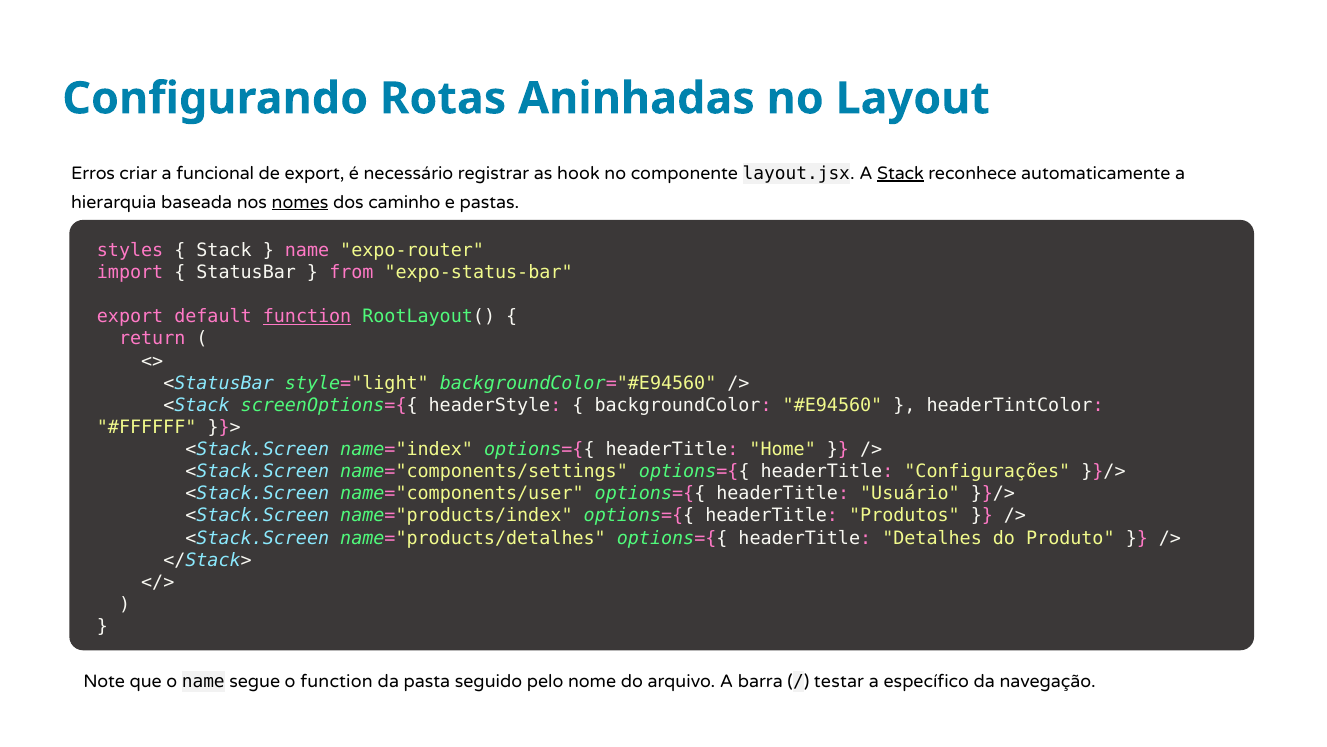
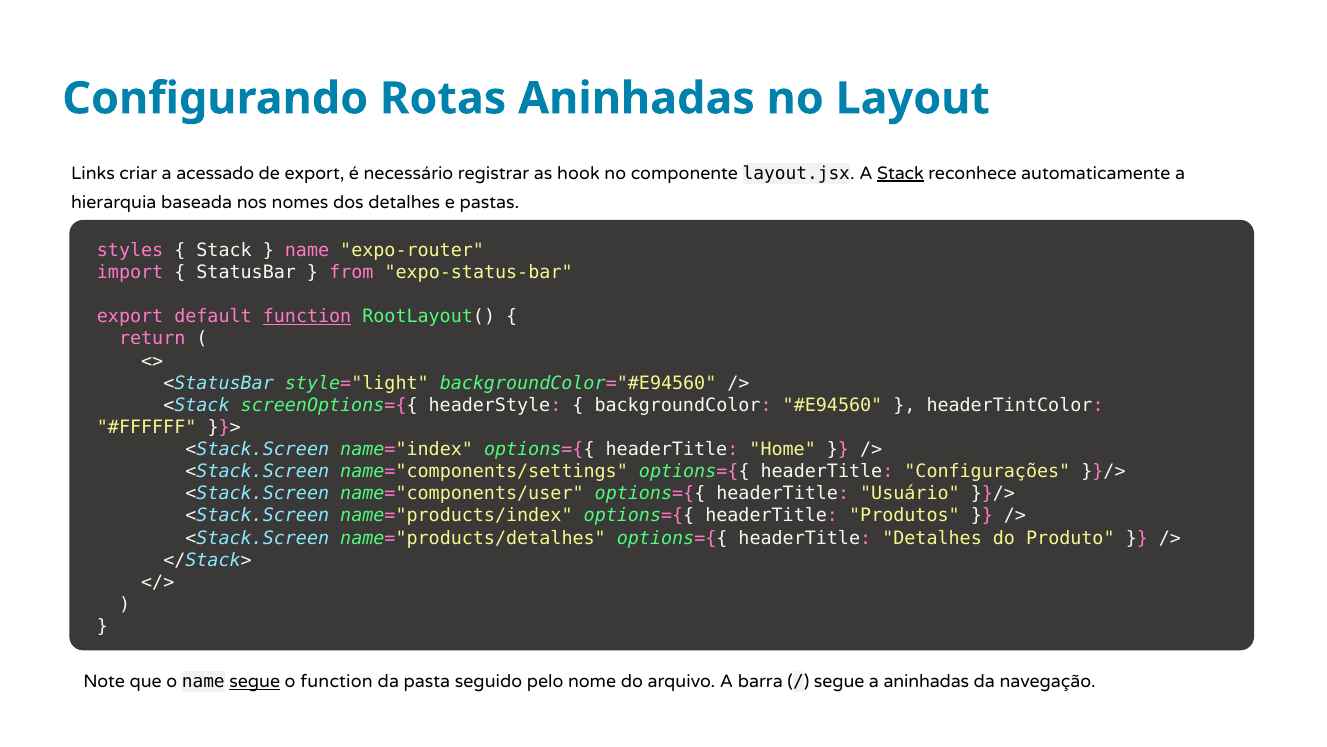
Erros: Erros -> Links
funcional: funcional -> acessado
nomes underline: present -> none
dos caminho: caminho -> detalhes
segue at (255, 682) underline: none -> present
testar at (839, 682): testar -> segue
a específico: específico -> aninhadas
